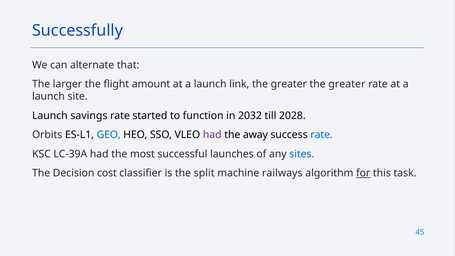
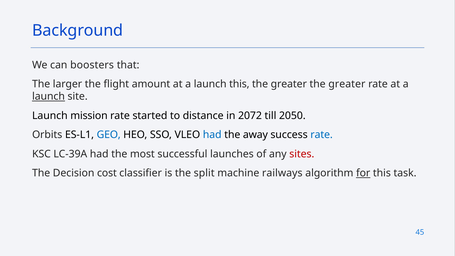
Successfully: Successfully -> Background
alternate: alternate -> boosters
launch link: link -> this
launch at (48, 97) underline: none -> present
savings: savings -> mission
function: function -> distance
2032: 2032 -> 2072
2028: 2028 -> 2050
had at (212, 135) colour: purple -> blue
sites colour: blue -> red
